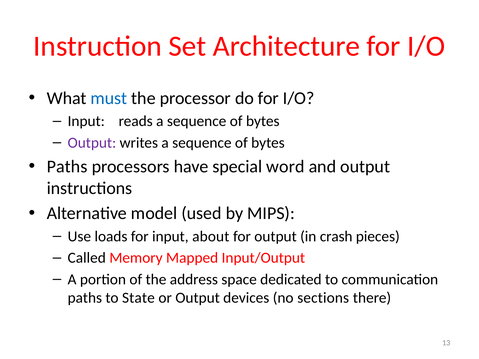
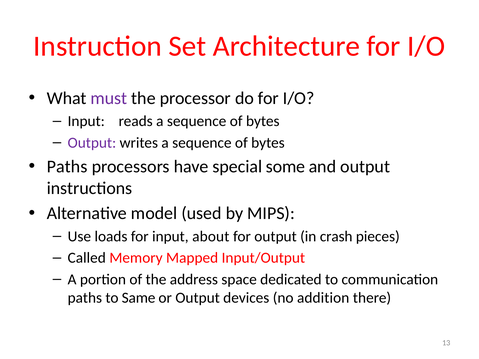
must colour: blue -> purple
word: word -> some
State: State -> Same
sections: sections -> addition
